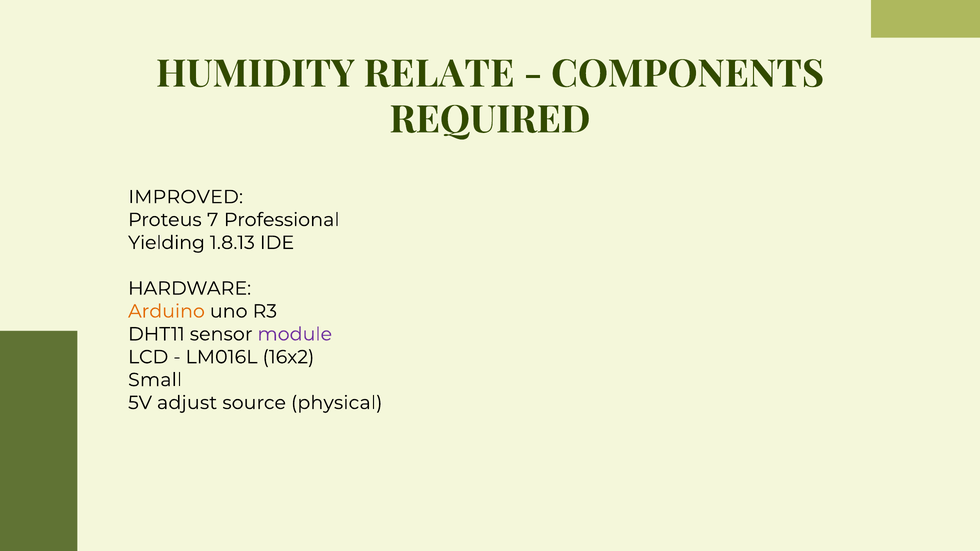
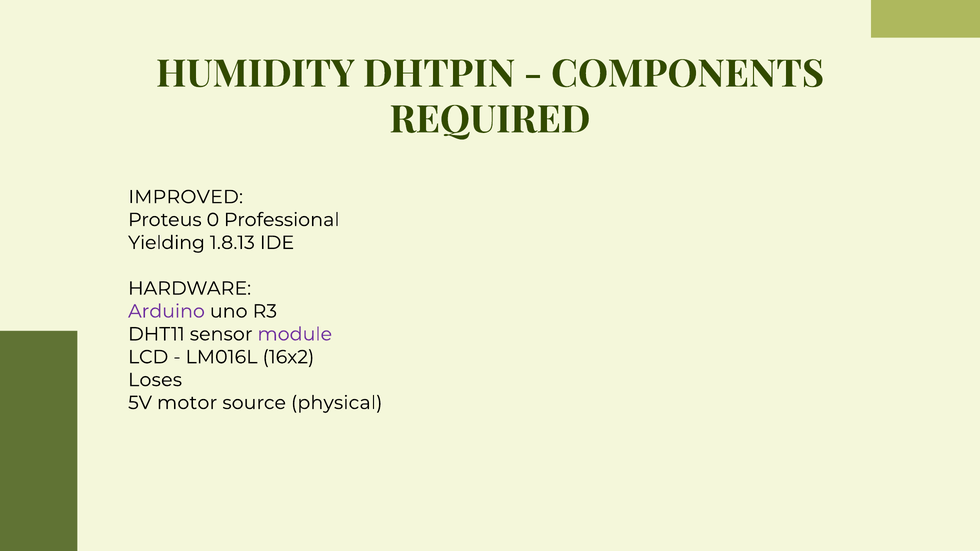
RELATE: RELATE -> DHTPIN
7: 7 -> 0
Arduino colour: orange -> purple
Small: Small -> Loses
adjust: adjust -> motor
